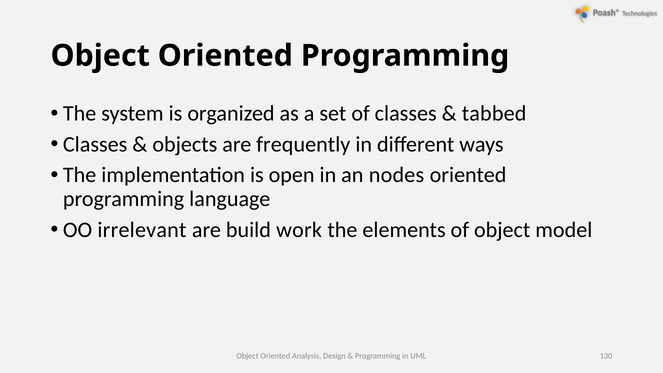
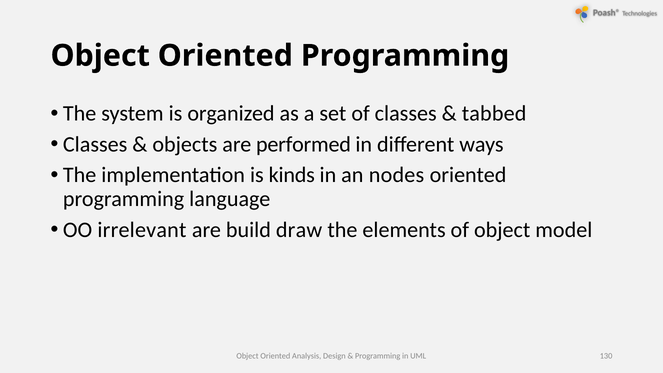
frequently: frequently -> performed
open: open -> kinds
work: work -> draw
